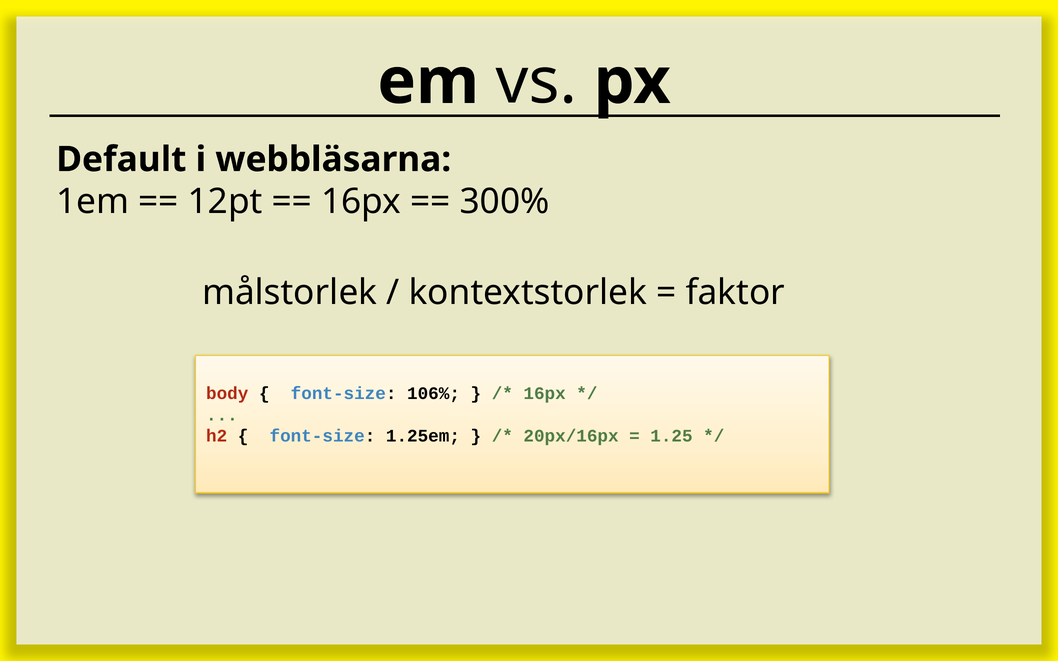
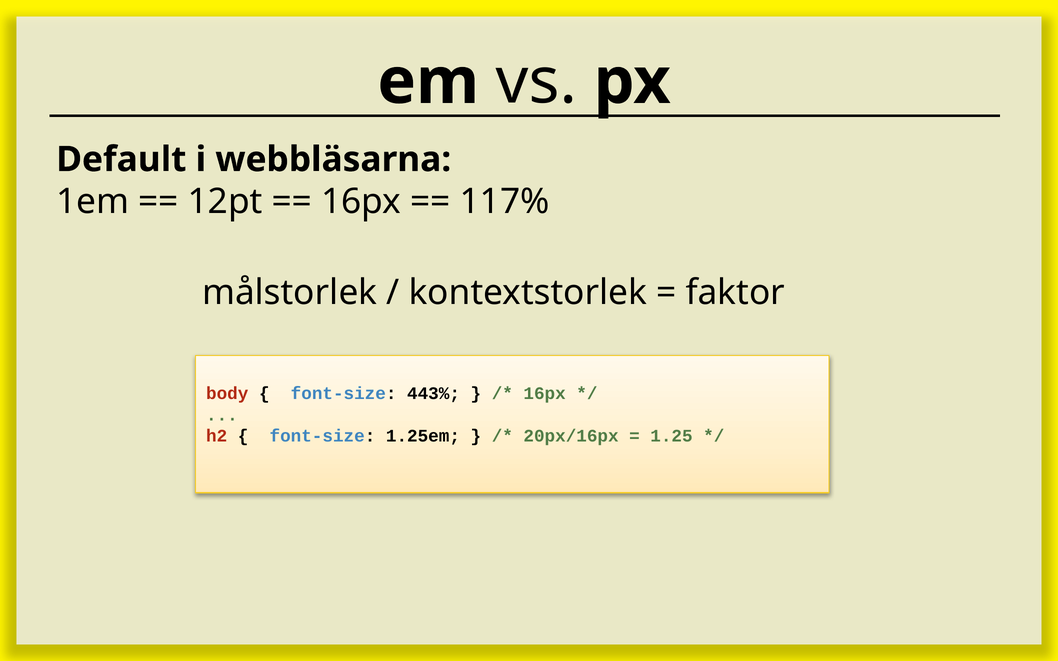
300%: 300% -> 117%
106%: 106% -> 443%
